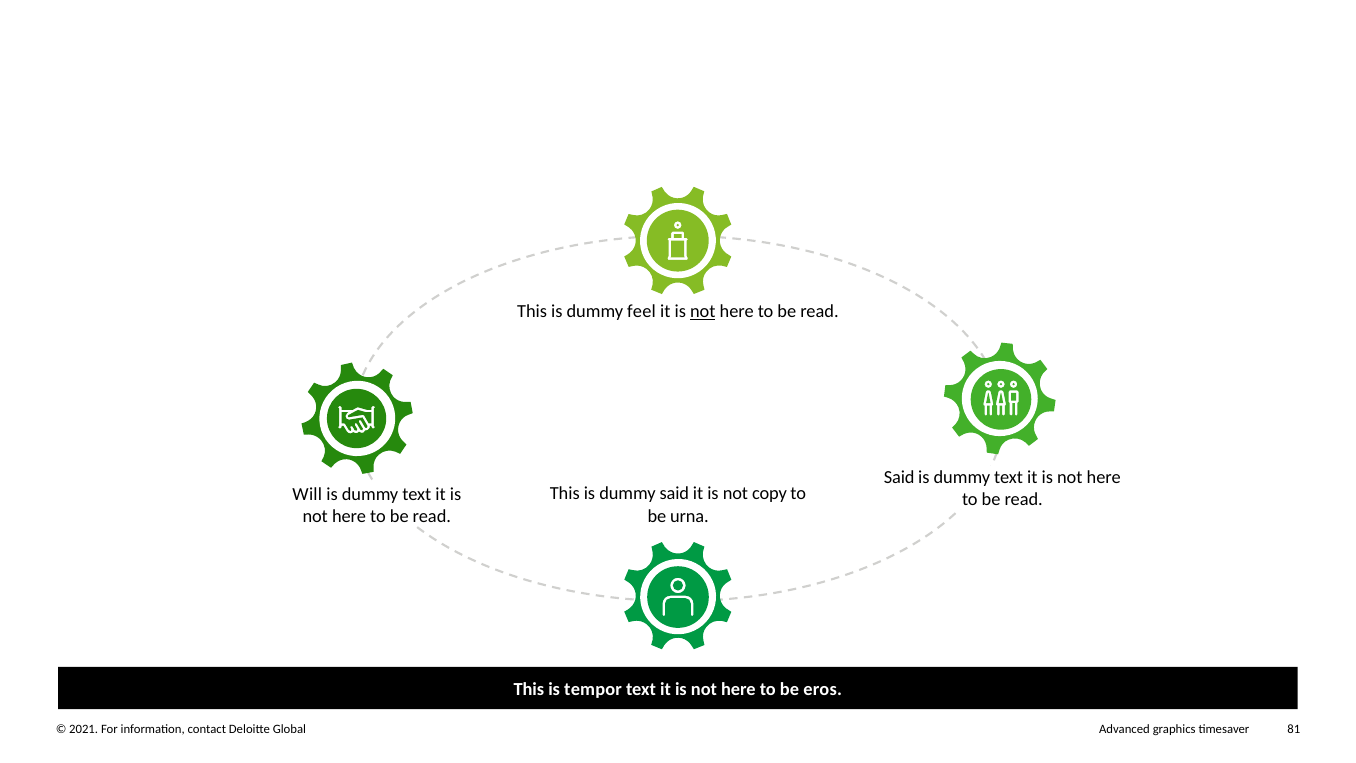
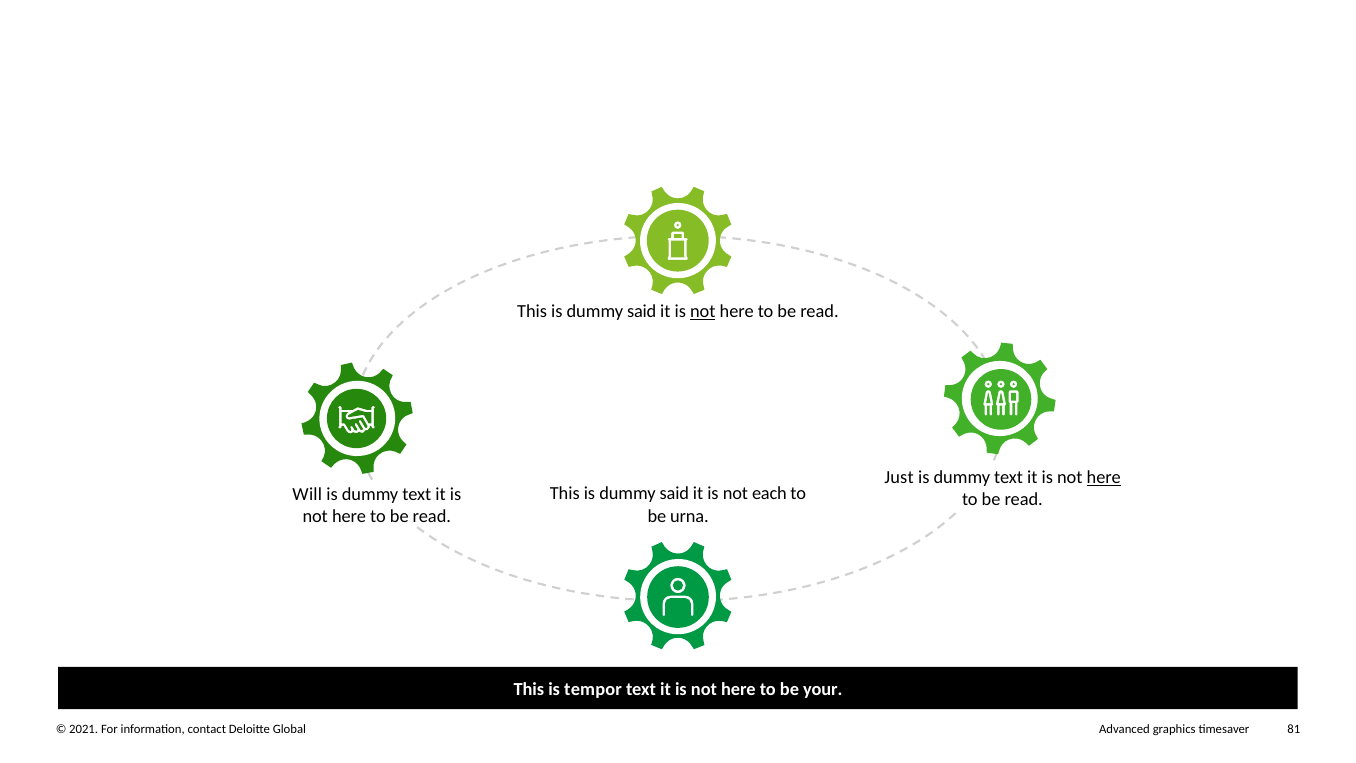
feel at (641, 311): feel -> said
Said at (899, 478): Said -> Just
here at (1104, 478) underline: none -> present
copy: copy -> each
eros: eros -> your
